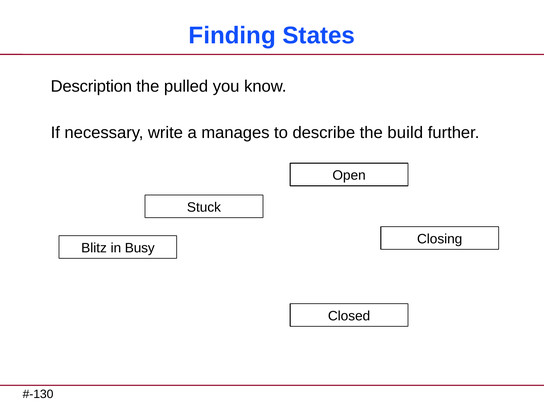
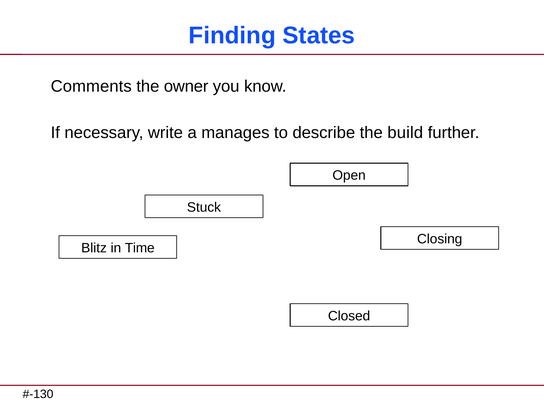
Description: Description -> Comments
pulled: pulled -> owner
Busy: Busy -> Time
